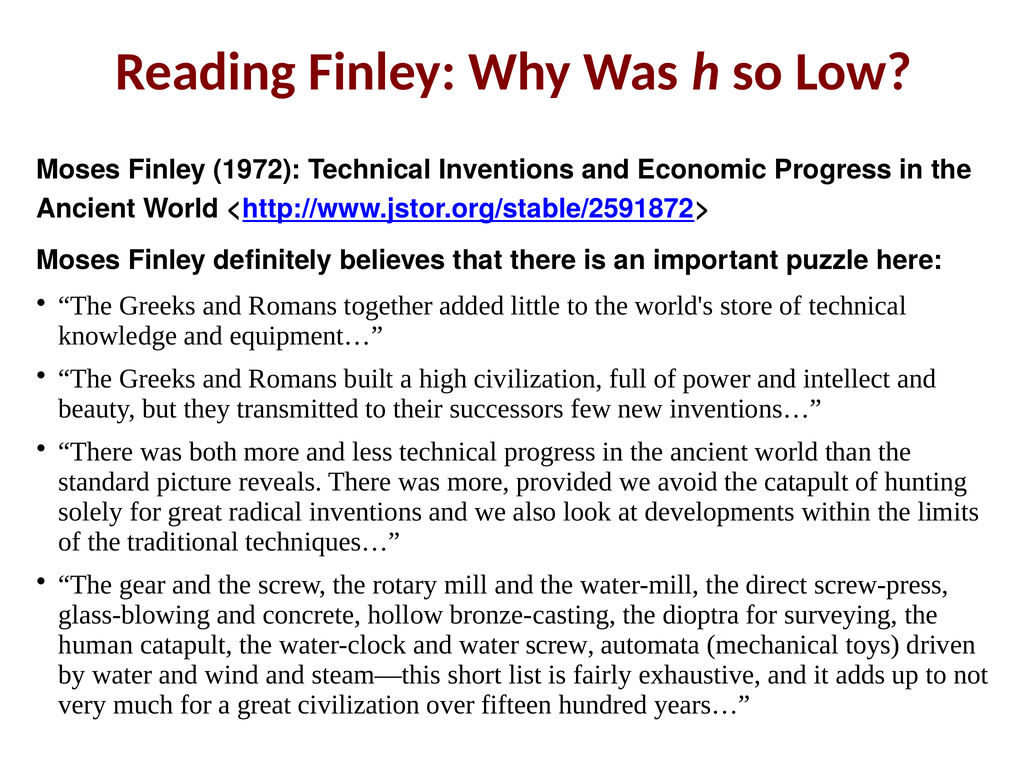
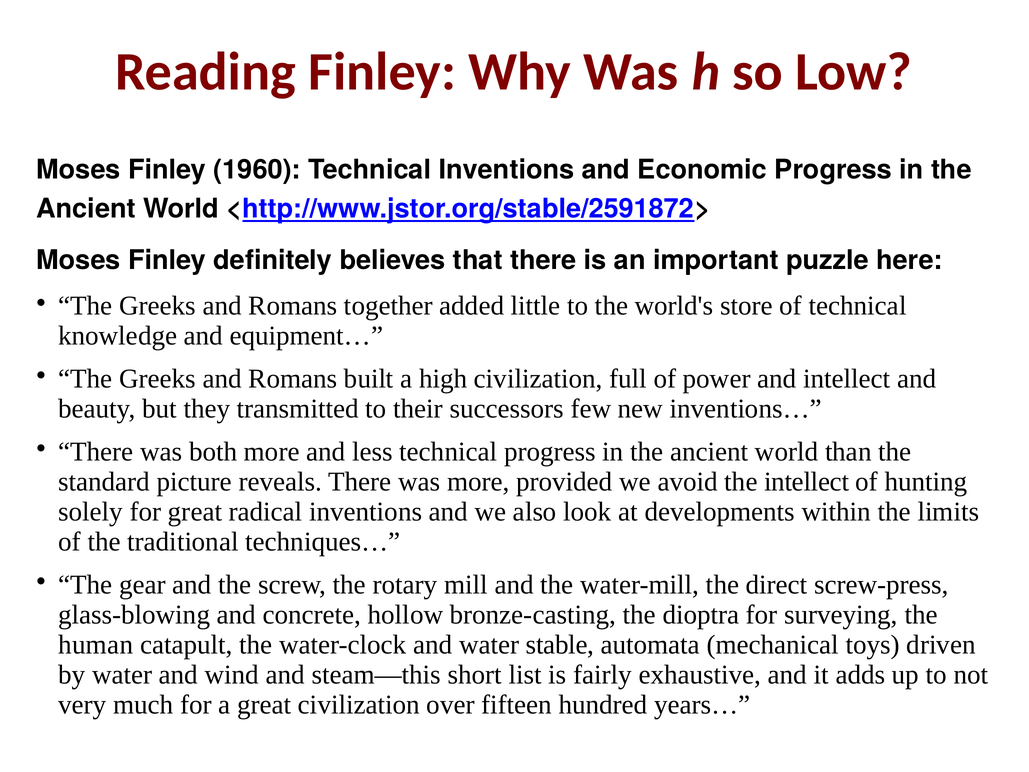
1972: 1972 -> 1960
the catapult: catapult -> intellect
water screw: screw -> stable
